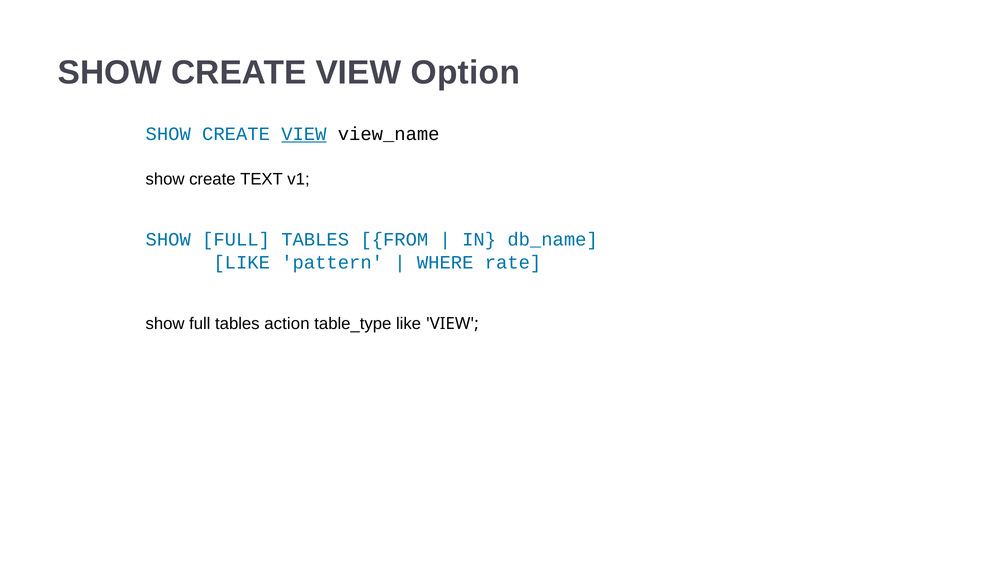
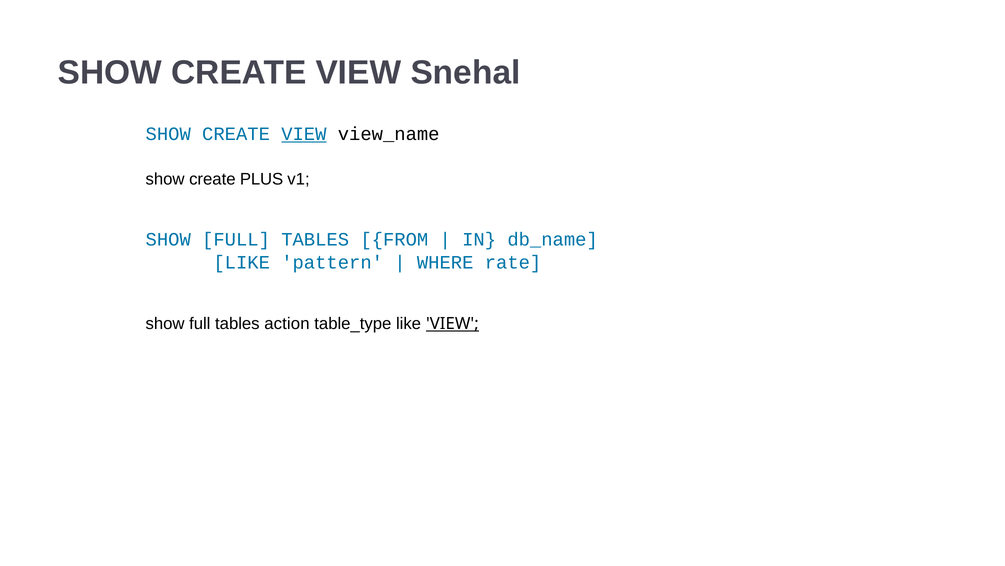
Option: Option -> Snehal
TEXT: TEXT -> PLUS
VIEW at (452, 324) underline: none -> present
